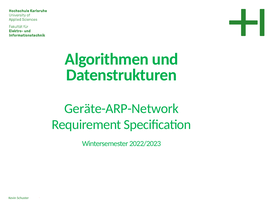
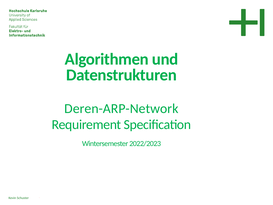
Geräte-ARP-Network: Geräte-ARP-Network -> Deren-ARP-Network
